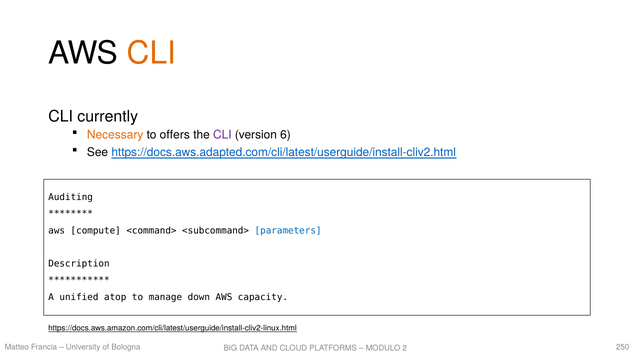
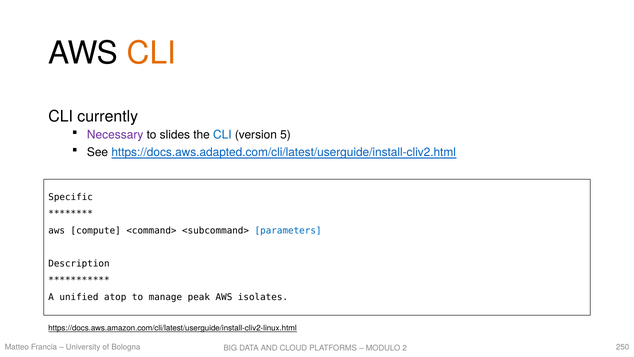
Necessary colour: orange -> purple
offers: offers -> slides
CLI at (222, 135) colour: purple -> blue
6: 6 -> 5
Auditing: Auditing -> Specific
down: down -> peak
capacity: capacity -> isolates
